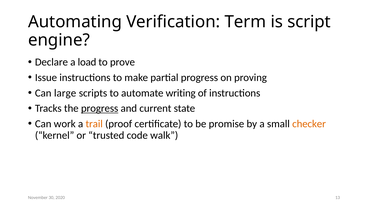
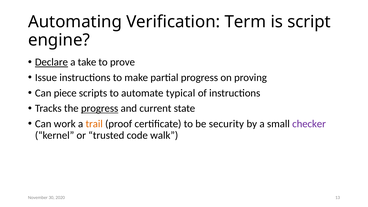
Declare underline: none -> present
load: load -> take
large: large -> piece
writing: writing -> typical
promise: promise -> security
checker colour: orange -> purple
